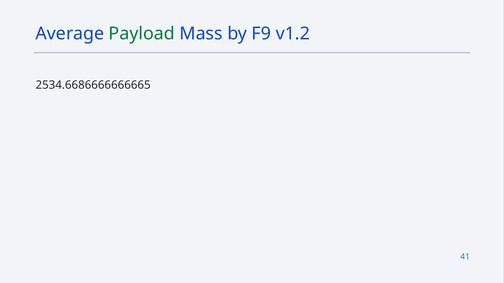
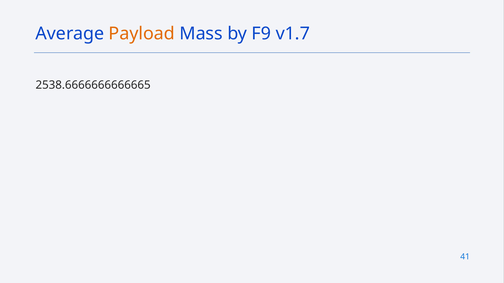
Payload colour: green -> orange
v1.2: v1.2 -> v1.7
2534.6686666666665: 2534.6686666666665 -> 2538.6666666666665
